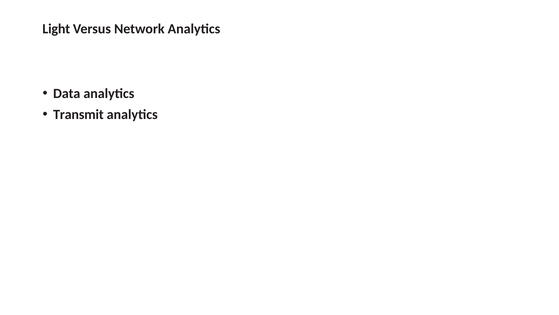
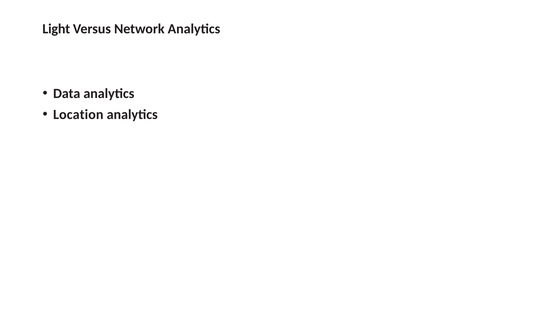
Transmit: Transmit -> Location
